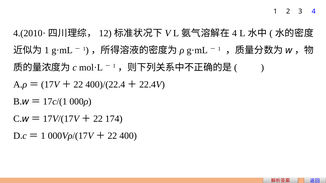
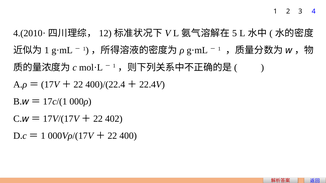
4 at (235, 33): 4 -> 5
174: 174 -> 402
